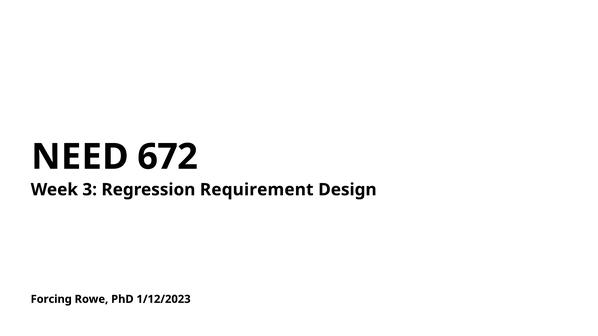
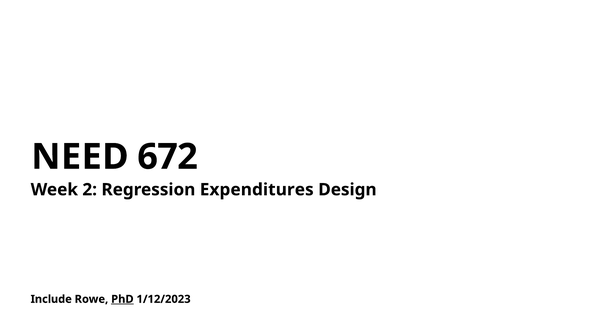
3: 3 -> 2
Requirement: Requirement -> Expenditures
Forcing: Forcing -> Include
PhD underline: none -> present
